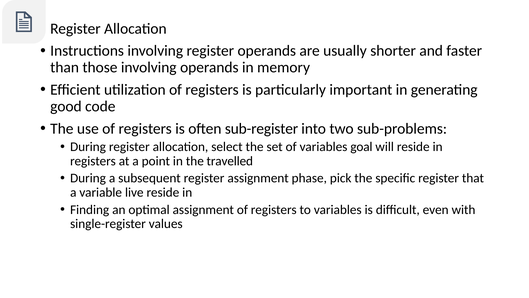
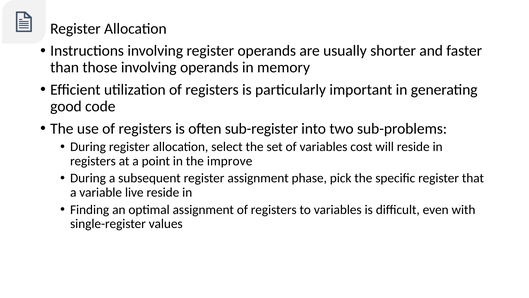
goal: goal -> cost
travelled: travelled -> improve
